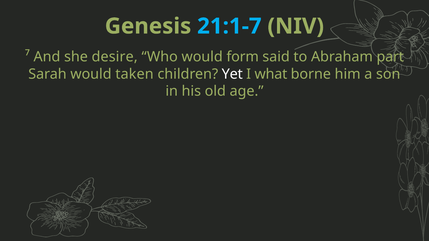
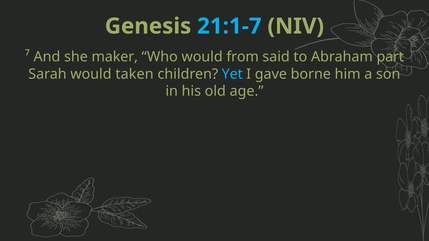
desire: desire -> maker
form: form -> from
Yet colour: white -> light blue
what: what -> gave
